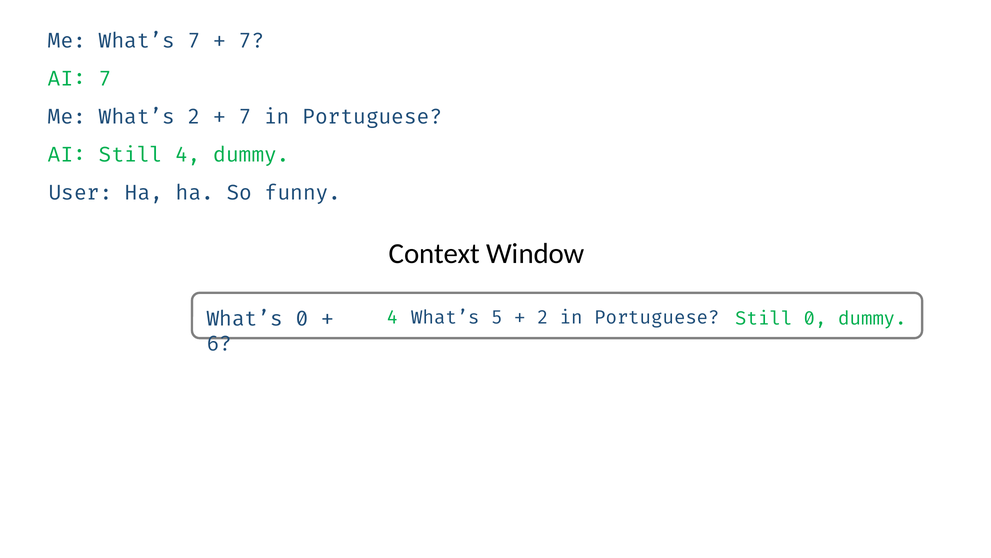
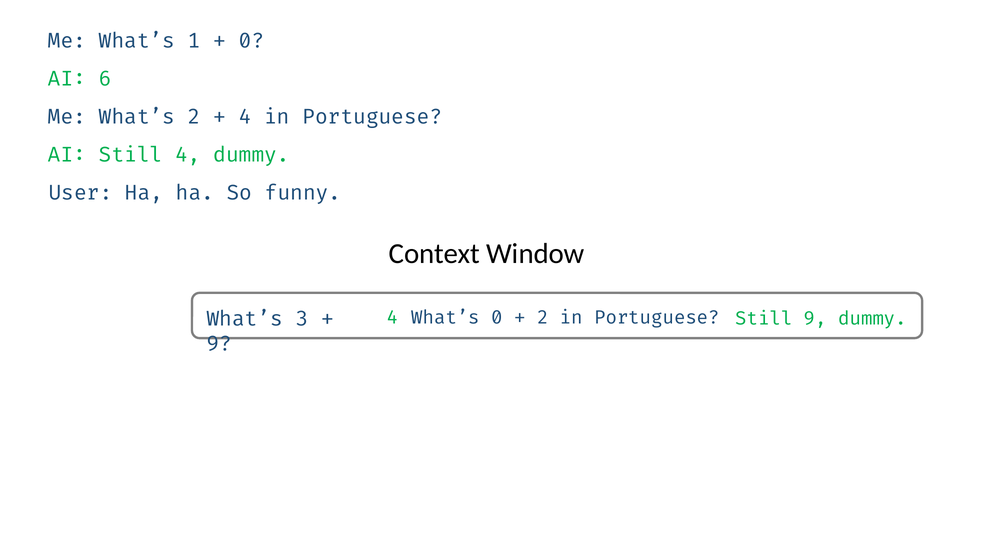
What’s 7: 7 -> 1
7 at (251, 41): 7 -> 0
AI 7: 7 -> 6
7 at (245, 117): 7 -> 4
What’s 5: 5 -> 0
Still 0: 0 -> 9
What’s 0: 0 -> 3
6 at (219, 343): 6 -> 9
